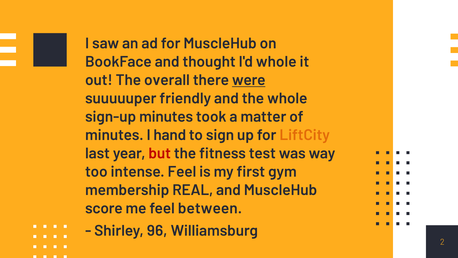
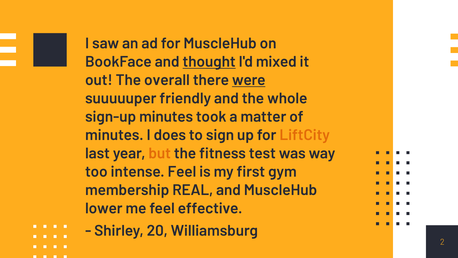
thought underline: none -> present
I'd whole: whole -> mixed
hand: hand -> does
but colour: red -> orange
score: score -> lower
between: between -> effective
96: 96 -> 20
